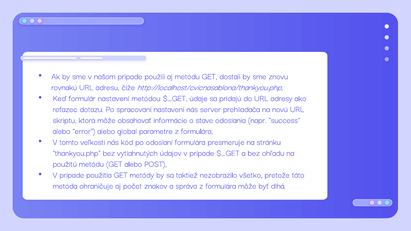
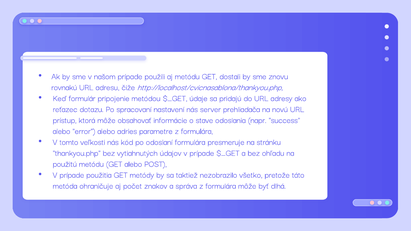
formulár nastavení: nastavení -> pripojenie
skriptu: skriptu -> prístup
global: global -> adries
